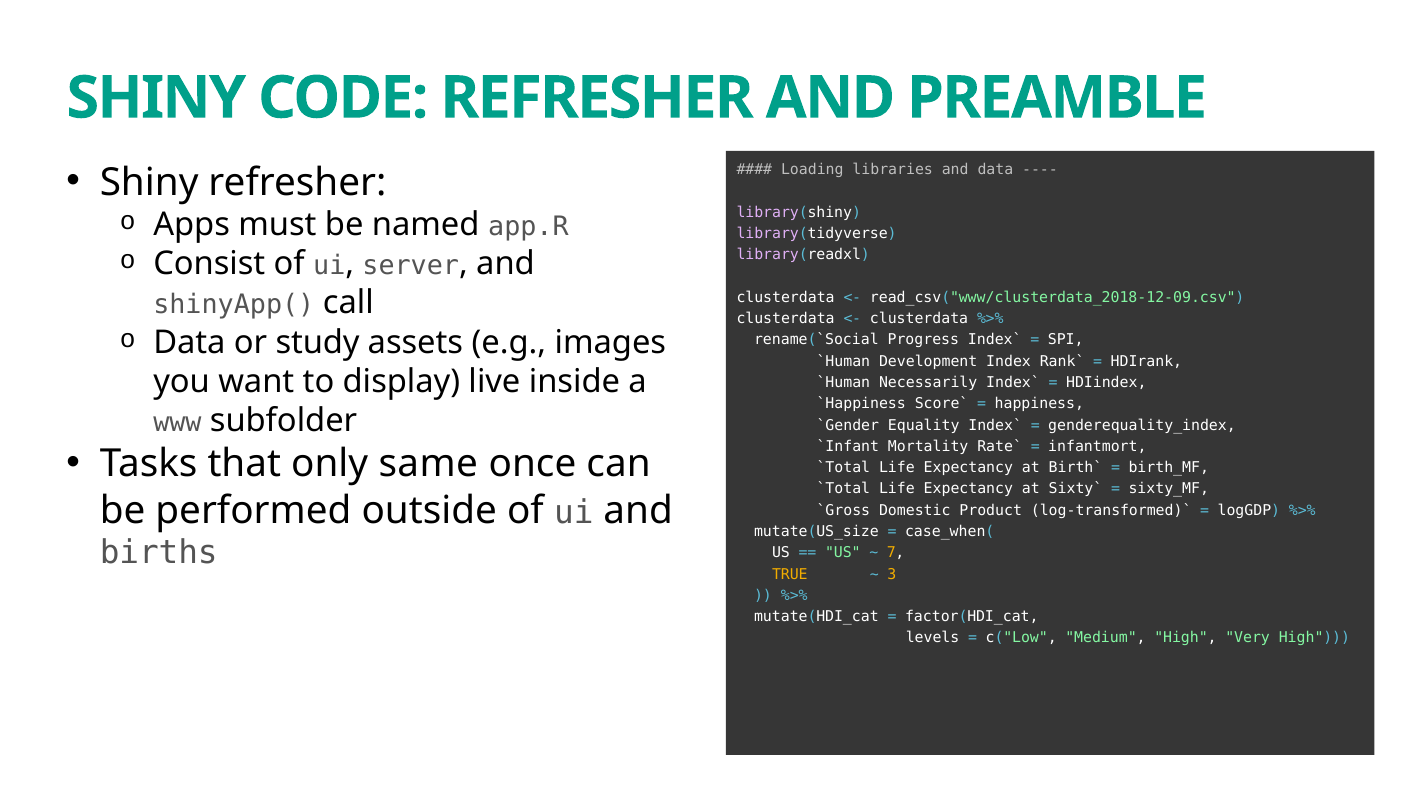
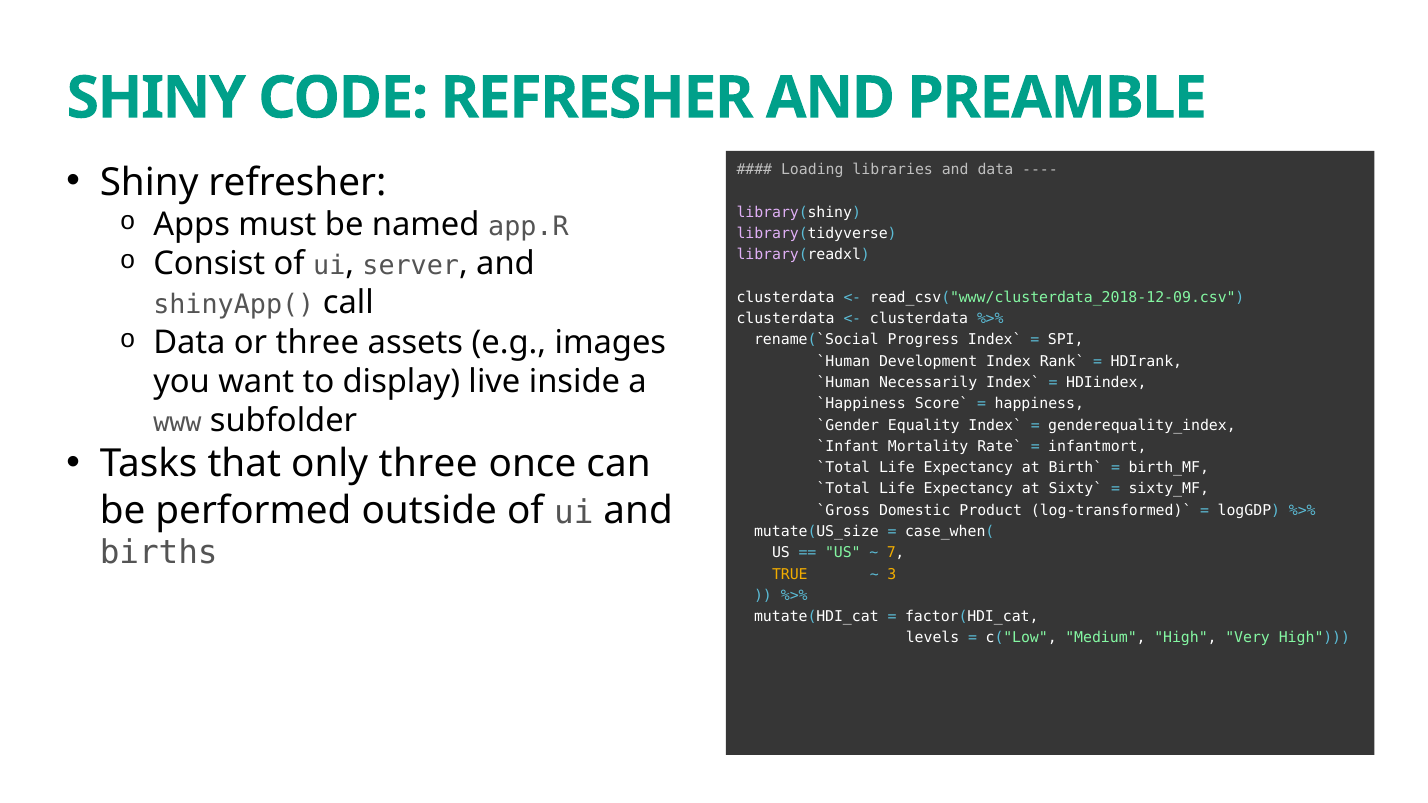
or study: study -> three
only same: same -> three
